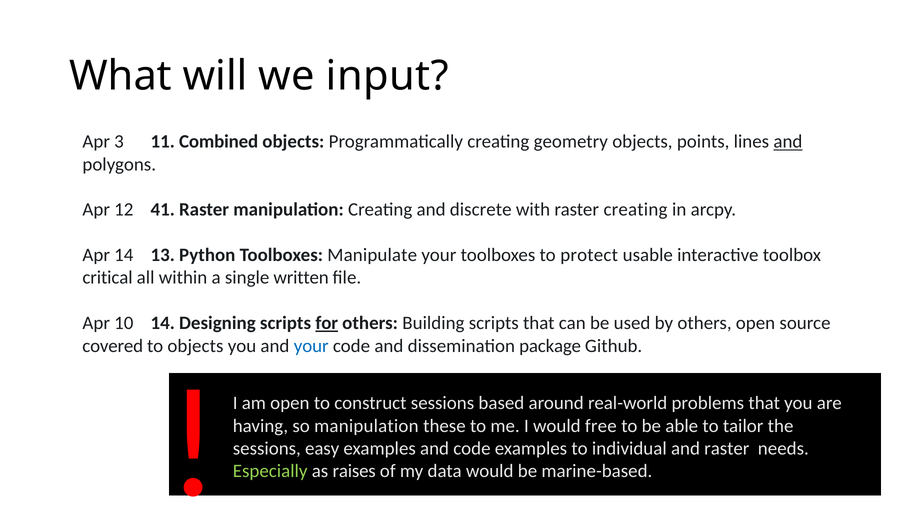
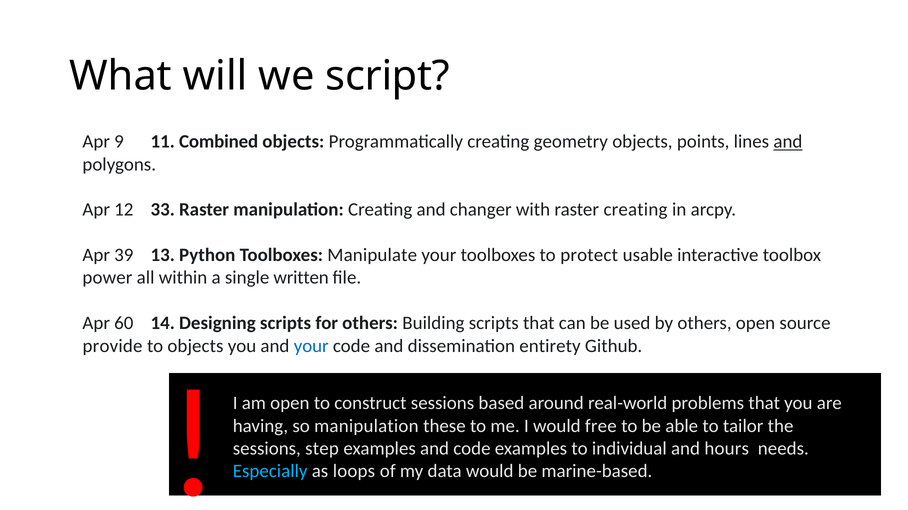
input: input -> script
3: 3 -> 9
41: 41 -> 33
discrete: discrete -> changer
Apr 14: 14 -> 39
critical: critical -> power
10: 10 -> 60
for underline: present -> none
covered: covered -> provide
package: package -> entirety
easy: easy -> step
and raster: raster -> hours
Especially colour: light green -> light blue
raises: raises -> loops
